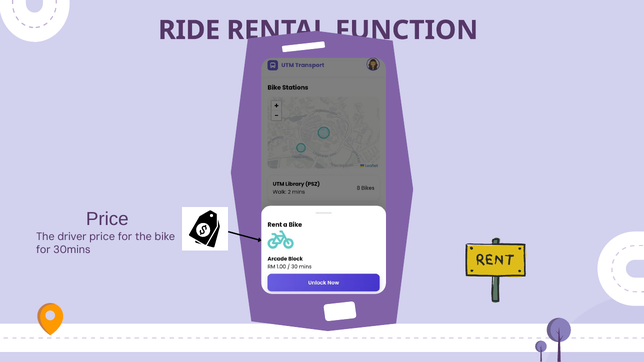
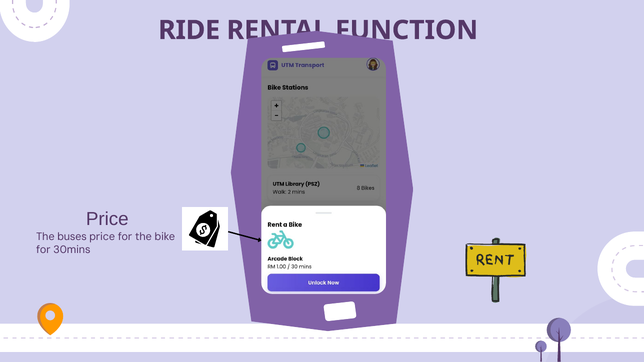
driver: driver -> buses
